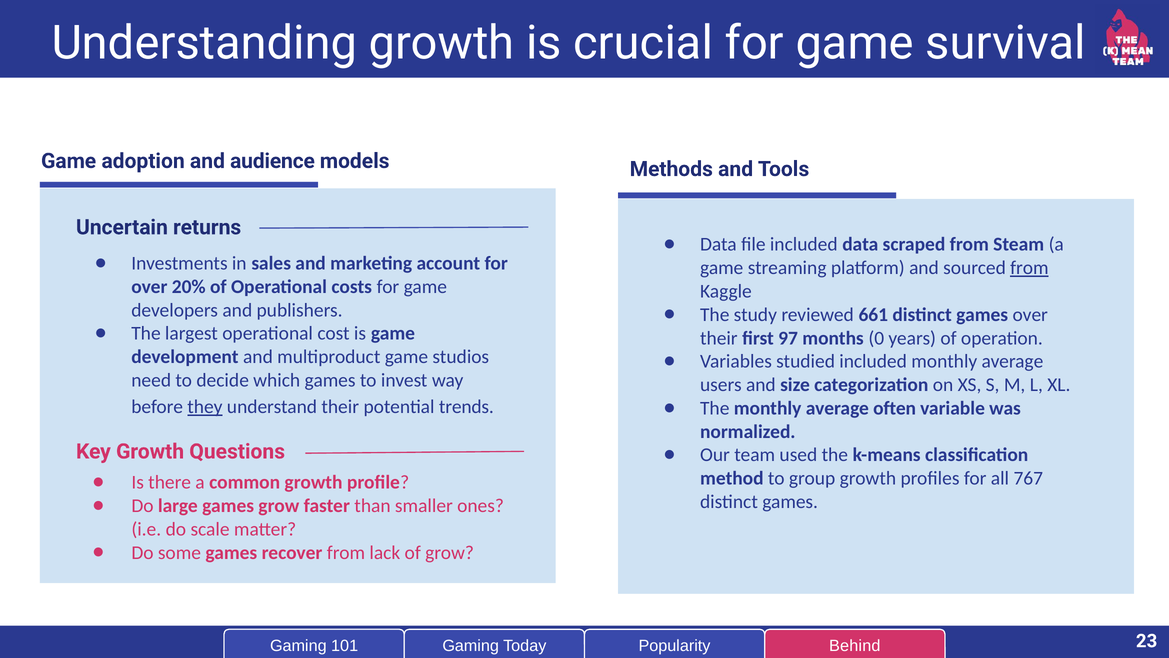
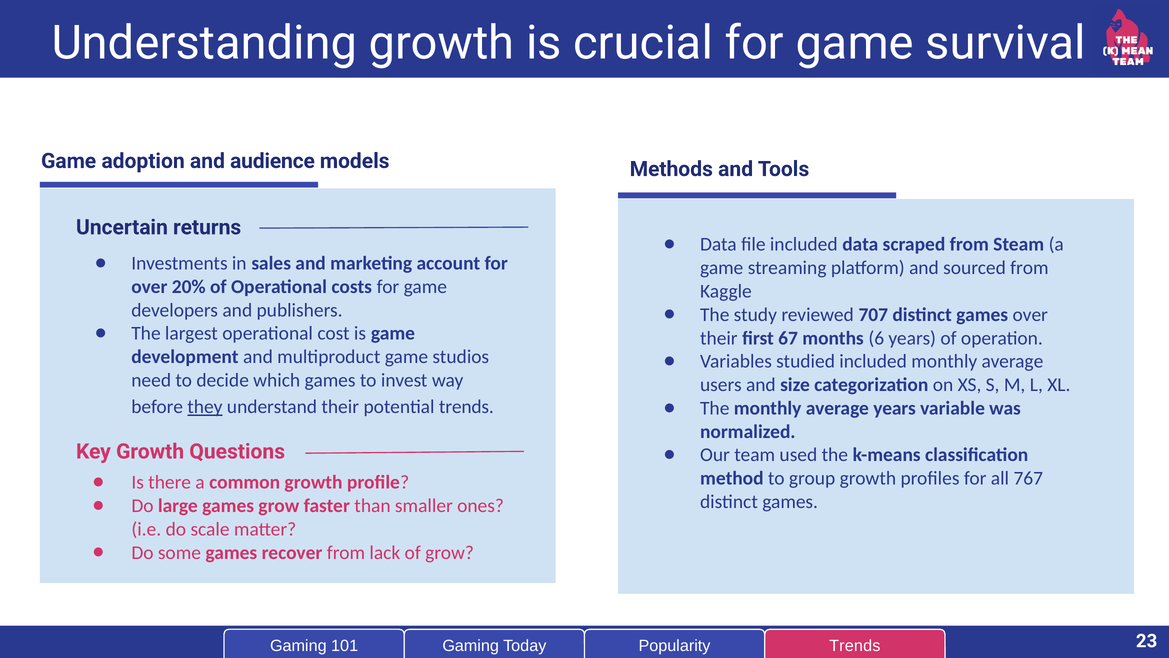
from at (1029, 268) underline: present -> none
661: 661 -> 707
97: 97 -> 67
0: 0 -> 6
average often: often -> years
Behind at (855, 646): Behind -> Trends
